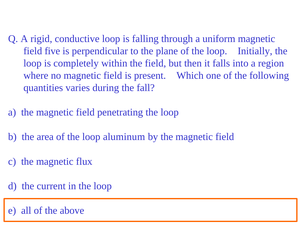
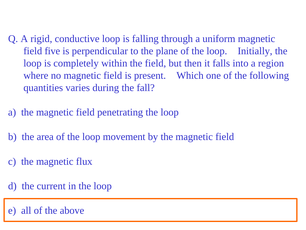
aluminum: aluminum -> movement
